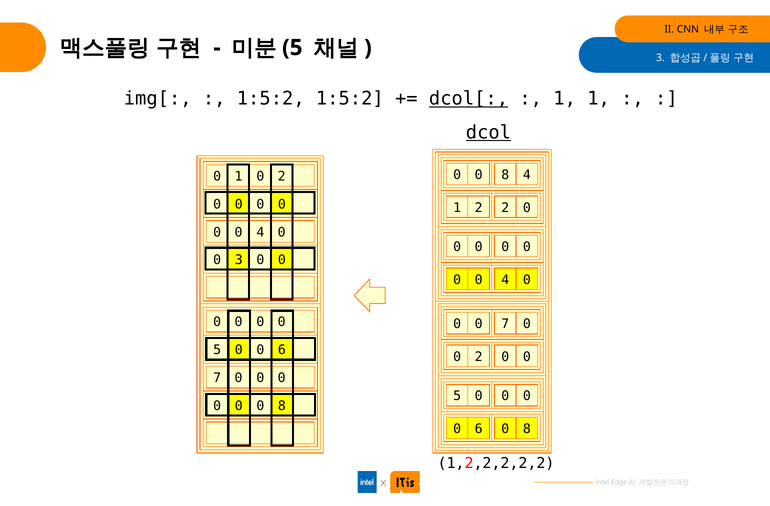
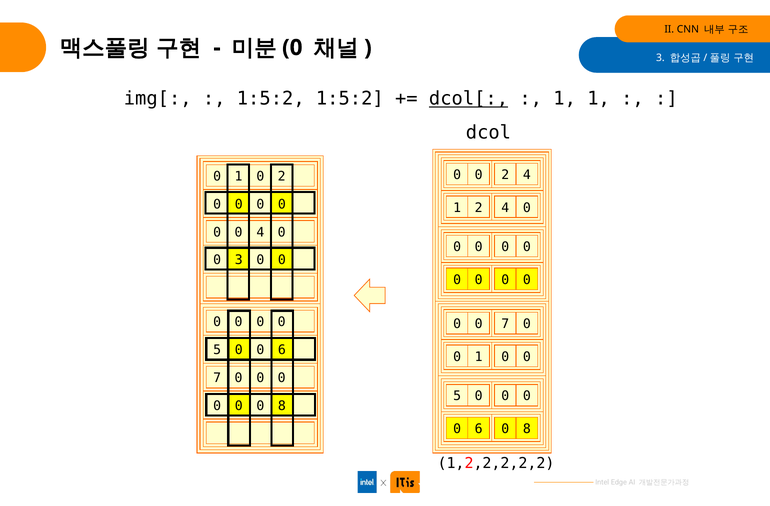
5 at (292, 48): 5 -> 0
dcol underline: present -> none
8 at (505, 175): 8 -> 2
1 2 2: 2 -> 4
4 at (505, 280): 4 -> 0
2 at (479, 357): 2 -> 1
